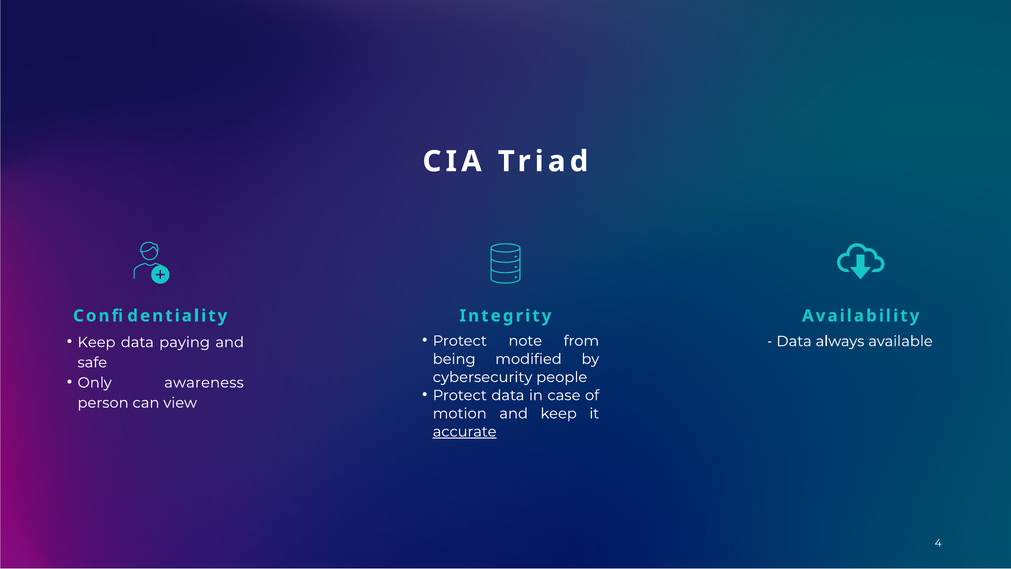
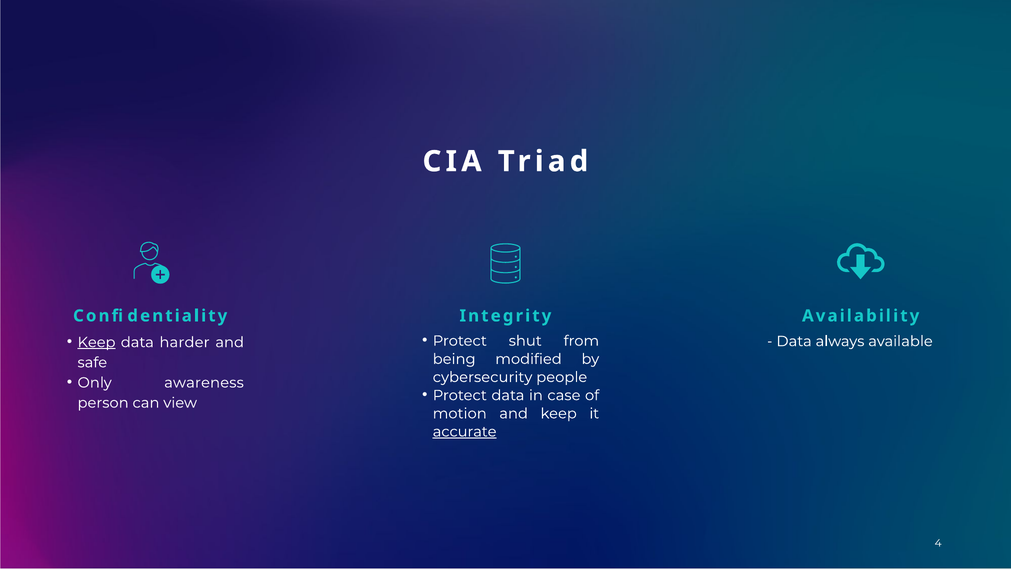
note: note -> shut
Keep at (96, 342) underline: none -> present
paying: paying -> harder
